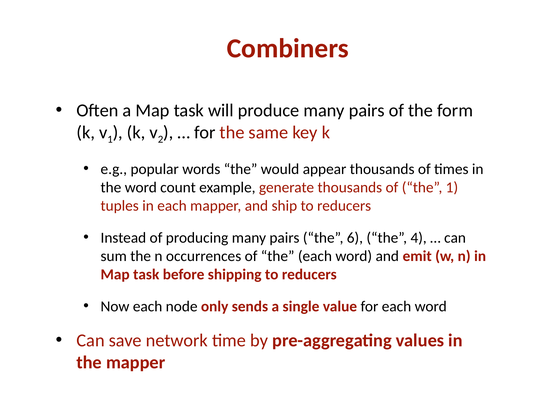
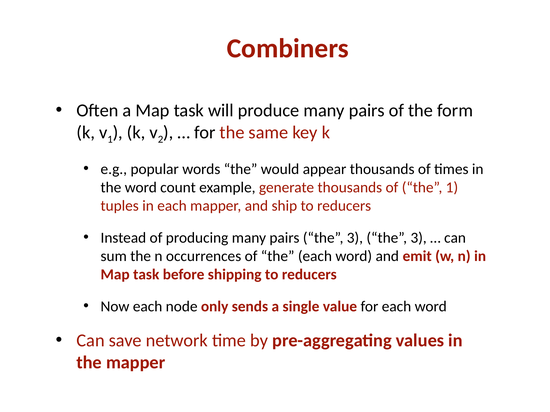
pairs the 6: 6 -> 3
4 at (419, 238): 4 -> 3
